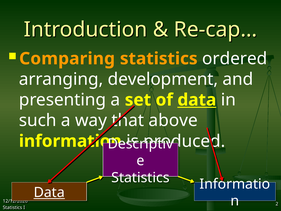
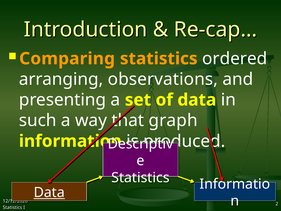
development: development -> observations
data at (197, 100) underline: present -> none
above: above -> graph
